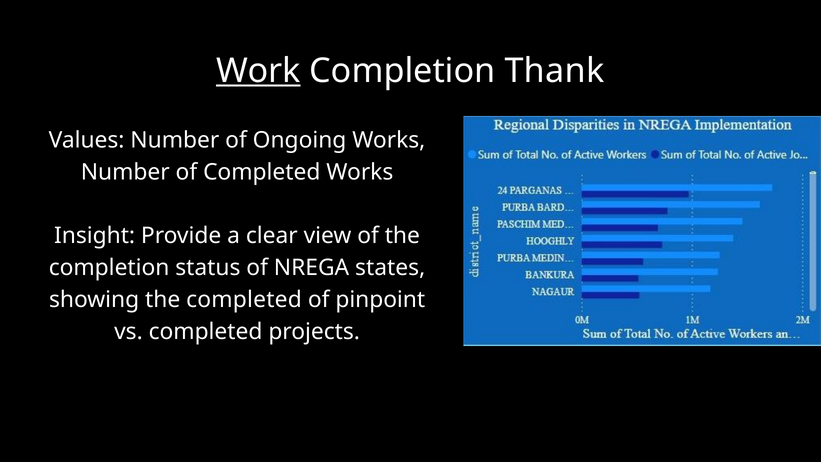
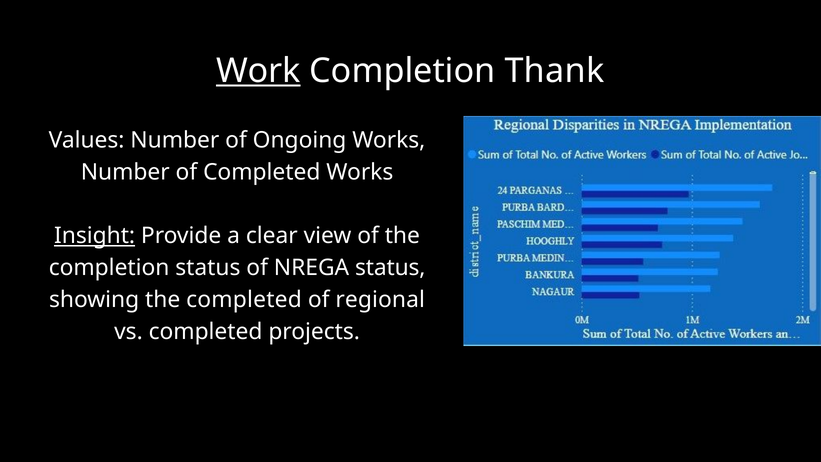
Insight underline: none -> present
NREGA states: states -> status
pinpoint: pinpoint -> regional
